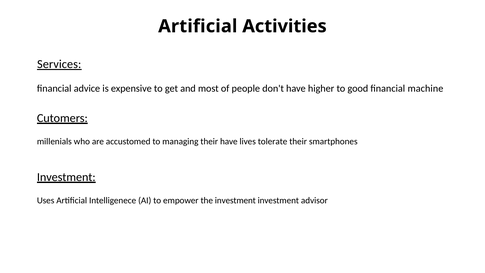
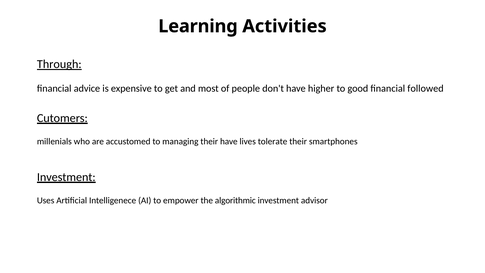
Artificial at (198, 26): Artificial -> Learning
Services: Services -> Through
machine: machine -> followed
the investment: investment -> algorithmic
